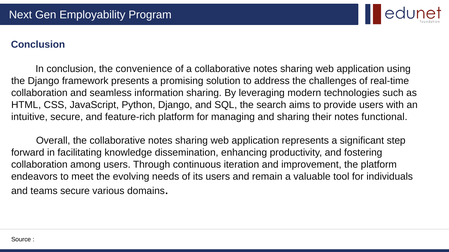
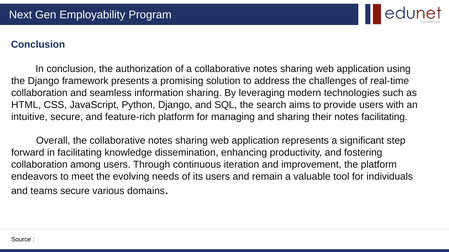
convenience: convenience -> authorization
notes functional: functional -> facilitating
